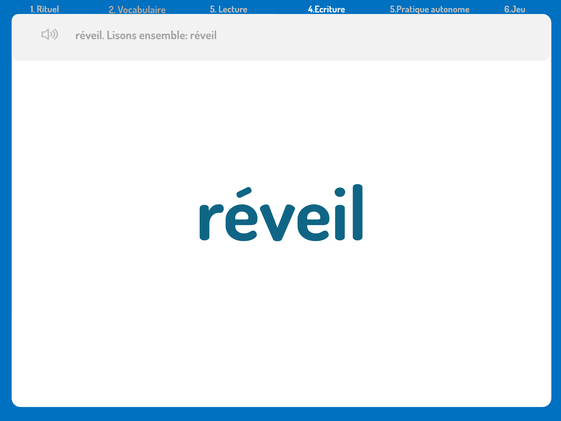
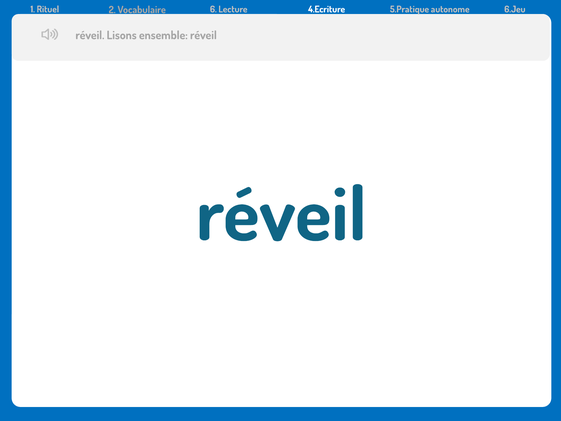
5: 5 -> 6
